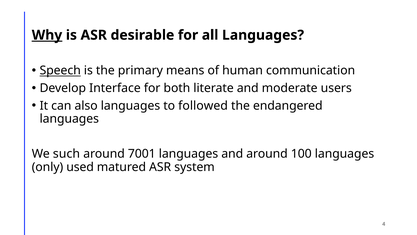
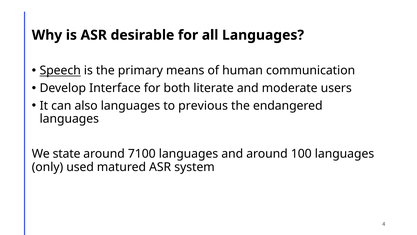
Why underline: present -> none
followed: followed -> previous
such: such -> state
7001: 7001 -> 7100
